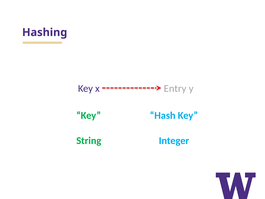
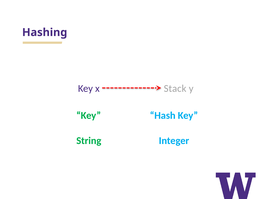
Entry: Entry -> Stack
